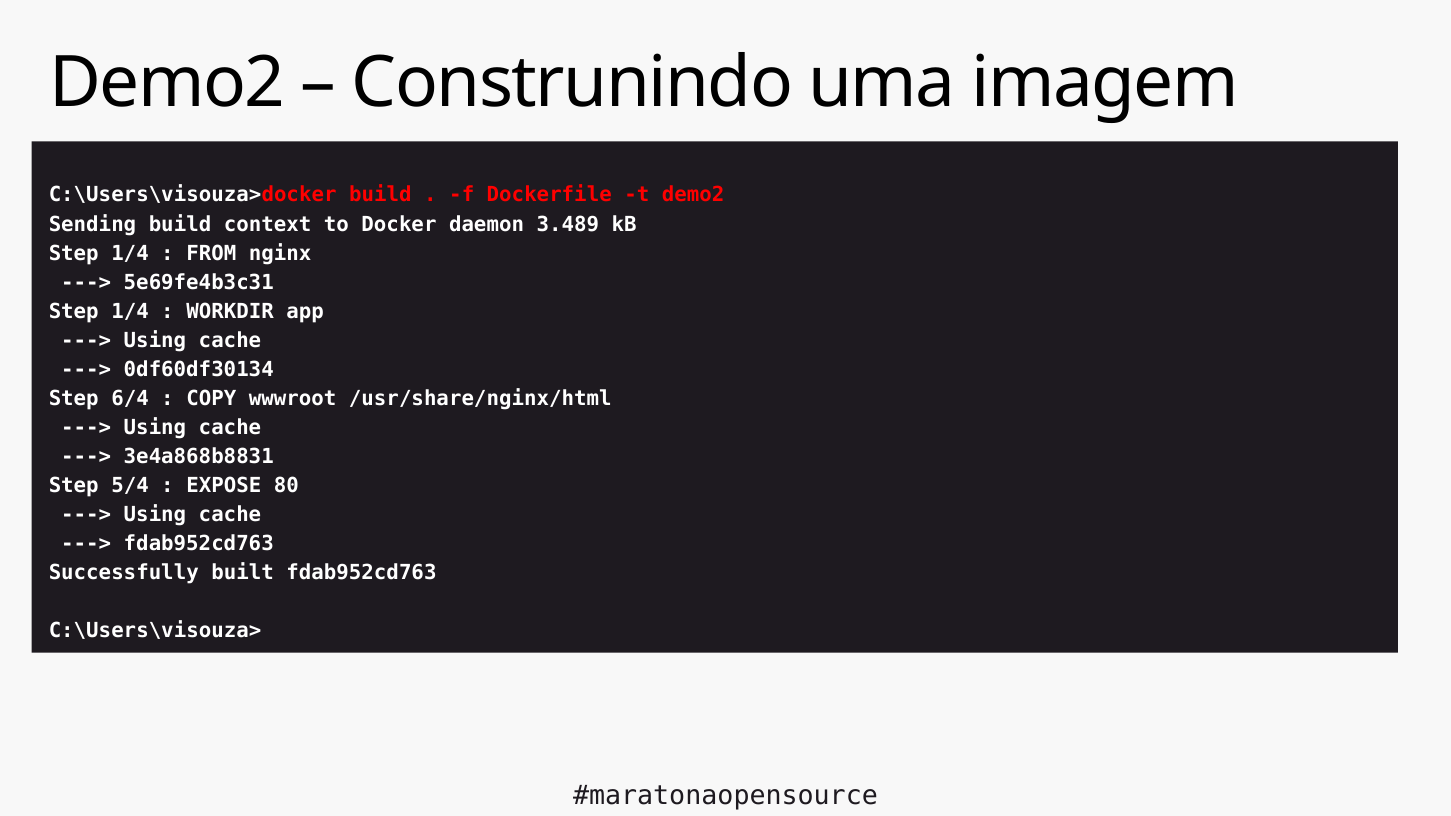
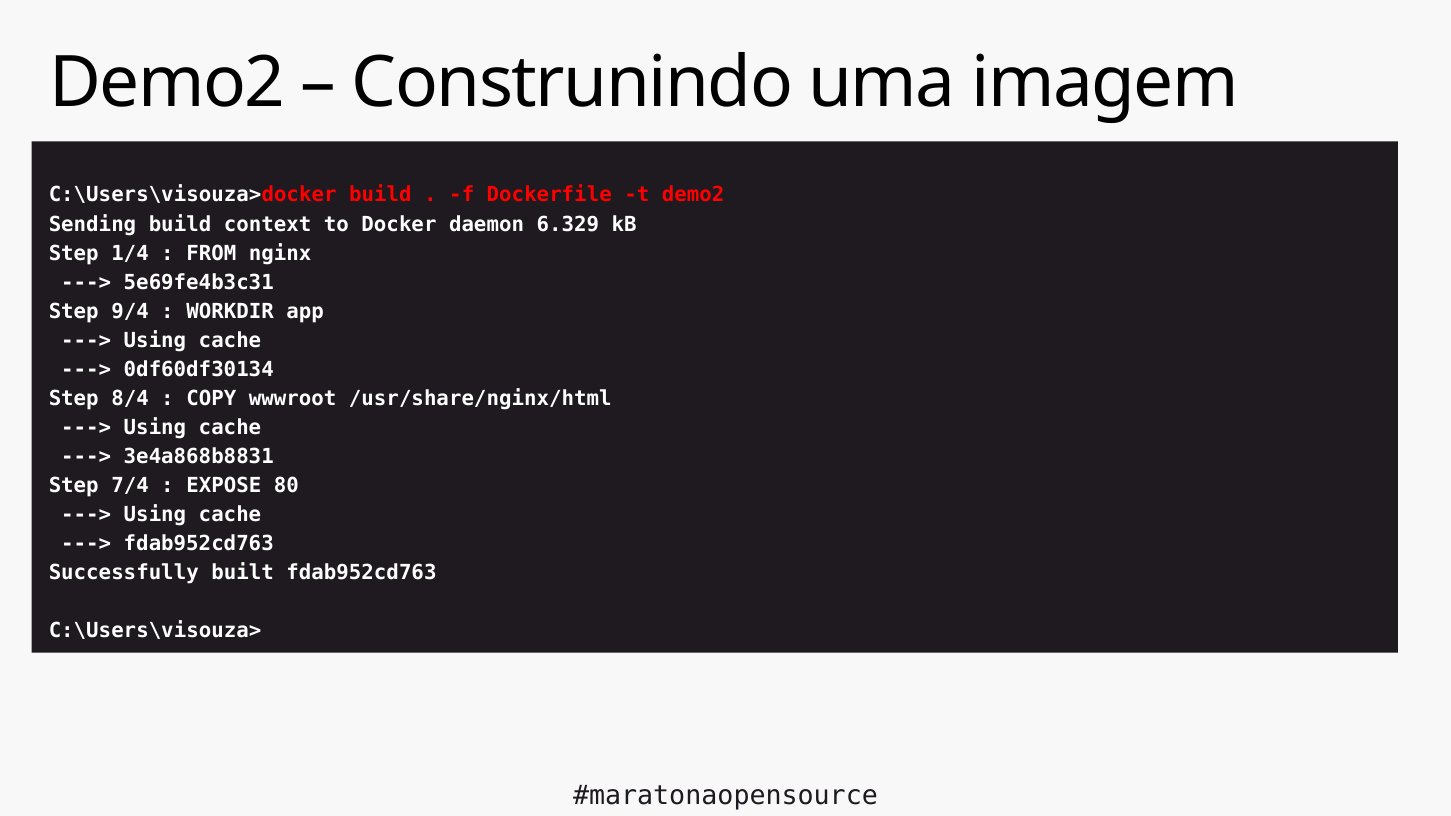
3.489: 3.489 -> 6.329
1/4 at (130, 311): 1/4 -> 9/4
6/4: 6/4 -> 8/4
5/4: 5/4 -> 7/4
